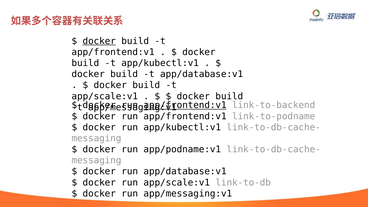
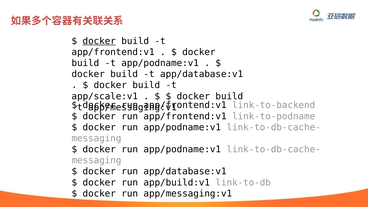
t app/kubectl:v1: app/kubectl:v1 -> app/podname:v1
app/frontend:v1 at (185, 105) underline: present -> none
app/kubectl:v1 at (182, 127): app/kubectl:v1 -> app/podname:v1
run app/scale:v1: app/scale:v1 -> app/build:v1
